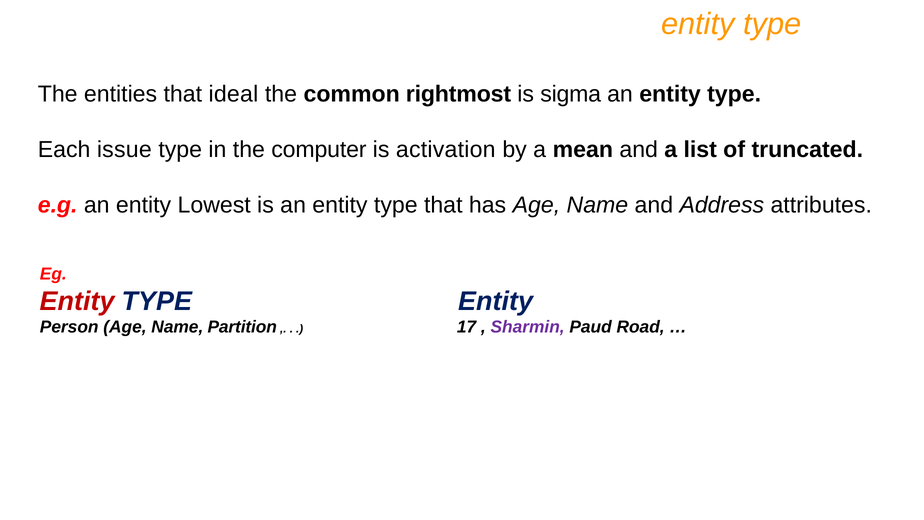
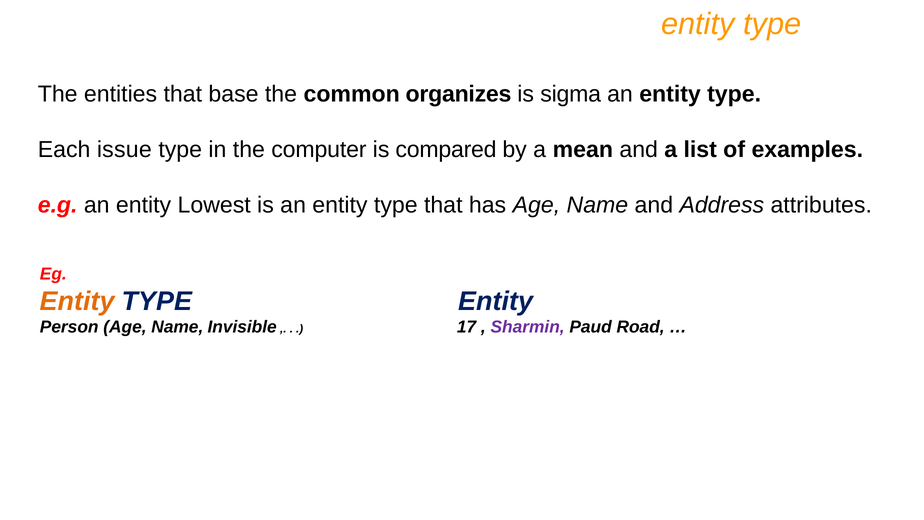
ideal: ideal -> base
rightmost: rightmost -> organizes
activation: activation -> compared
truncated: truncated -> examples
Entity at (77, 301) colour: red -> orange
Partition: Partition -> Invisible
